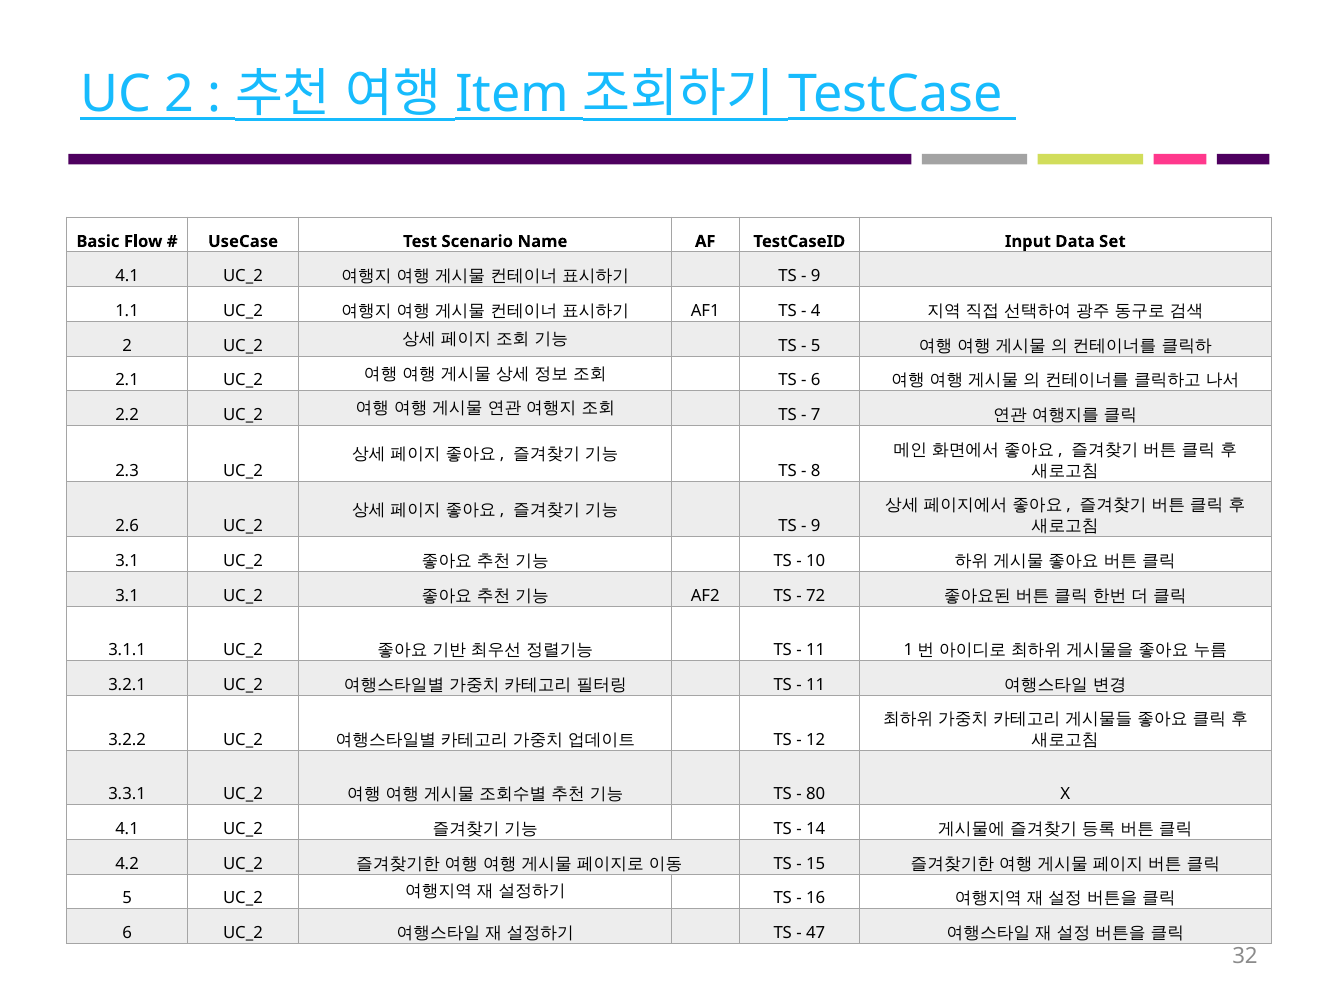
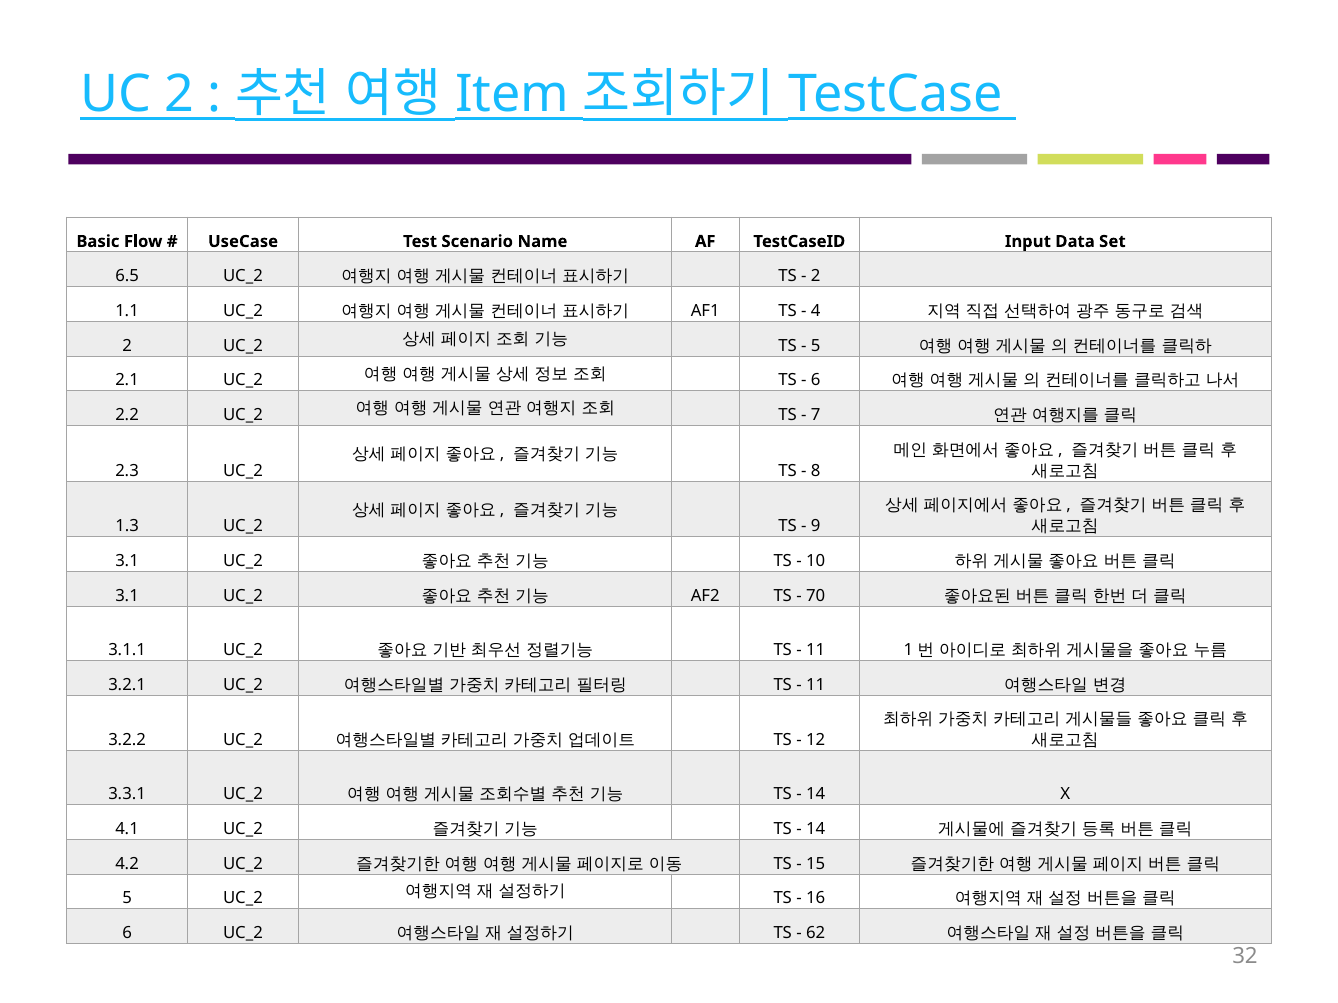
4.1 at (127, 276): 4.1 -> 6.5
9 at (816, 276): 9 -> 2
2.6: 2.6 -> 1.3
72: 72 -> 70
80 at (816, 794): 80 -> 14
47: 47 -> 62
